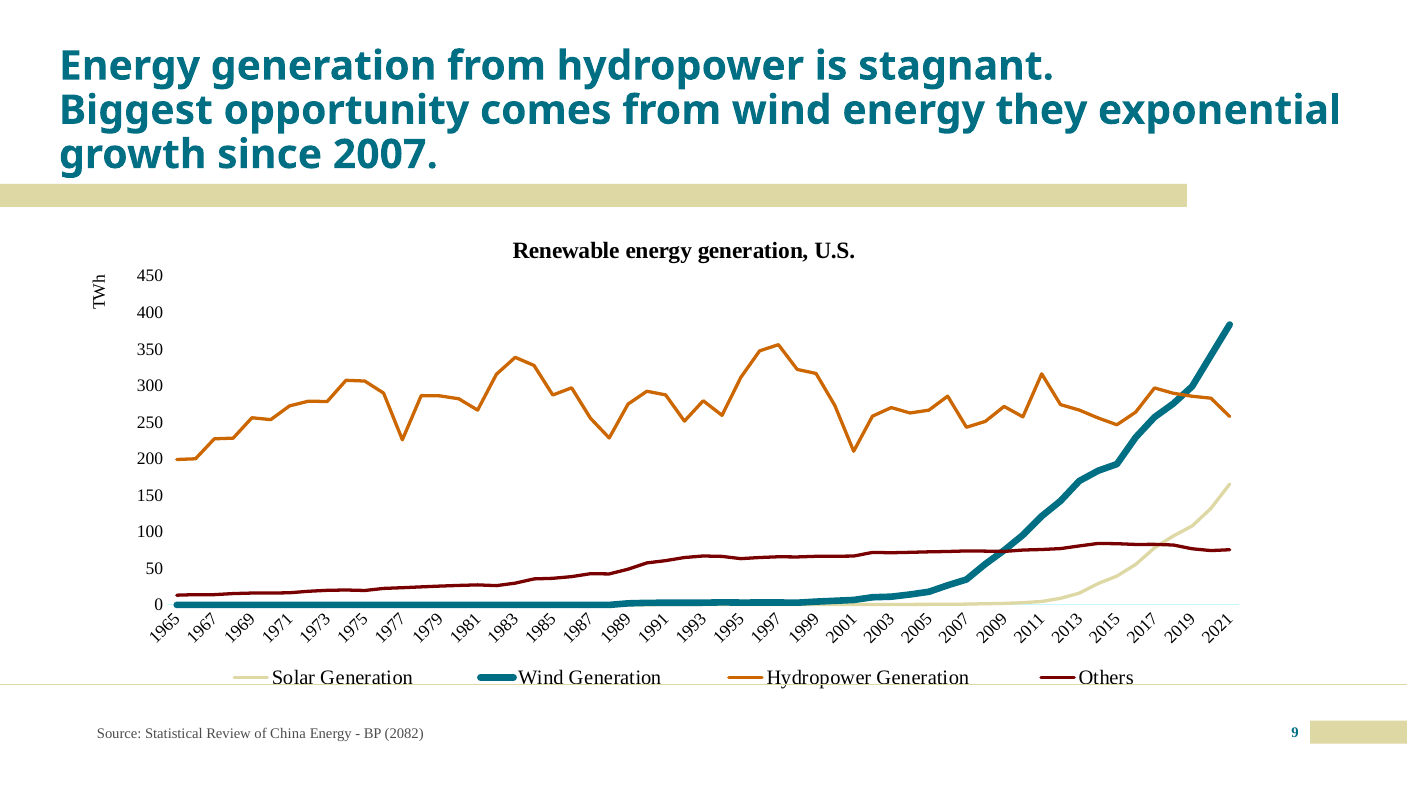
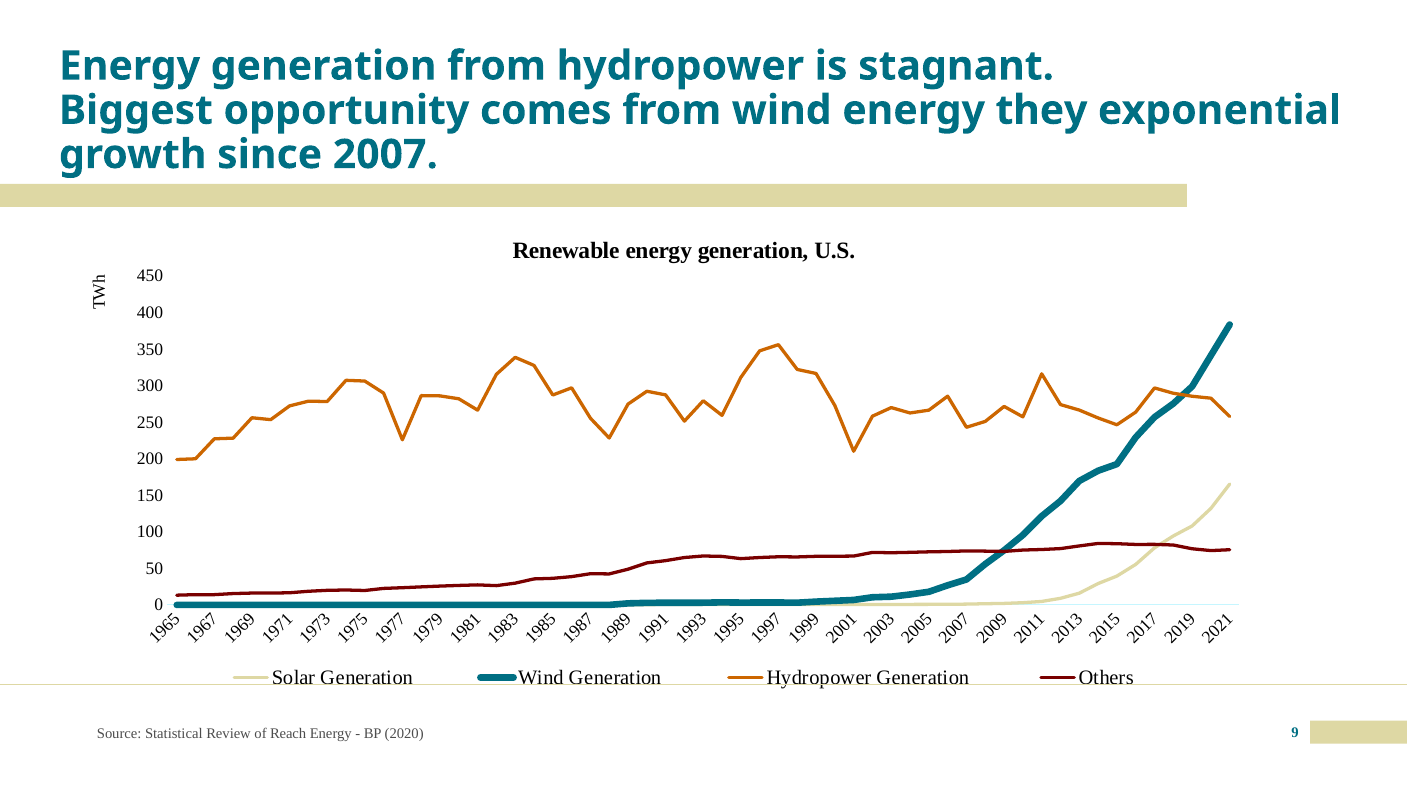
China: China -> Reach
2082: 2082 -> 2020
